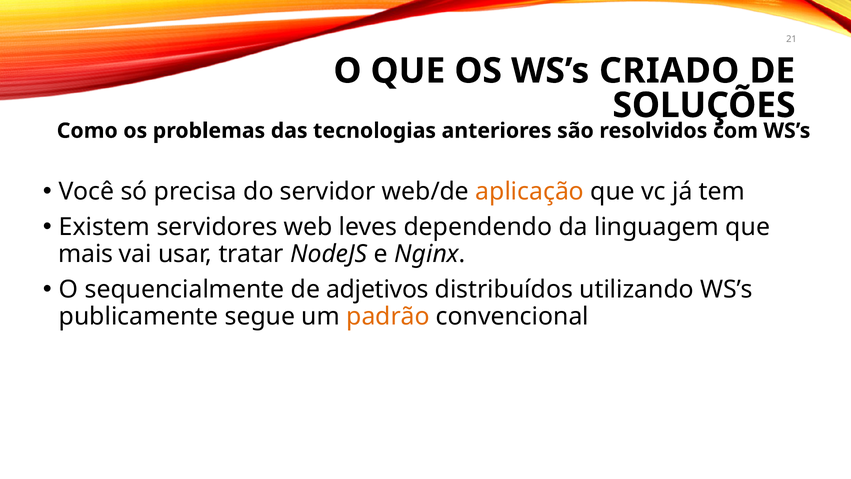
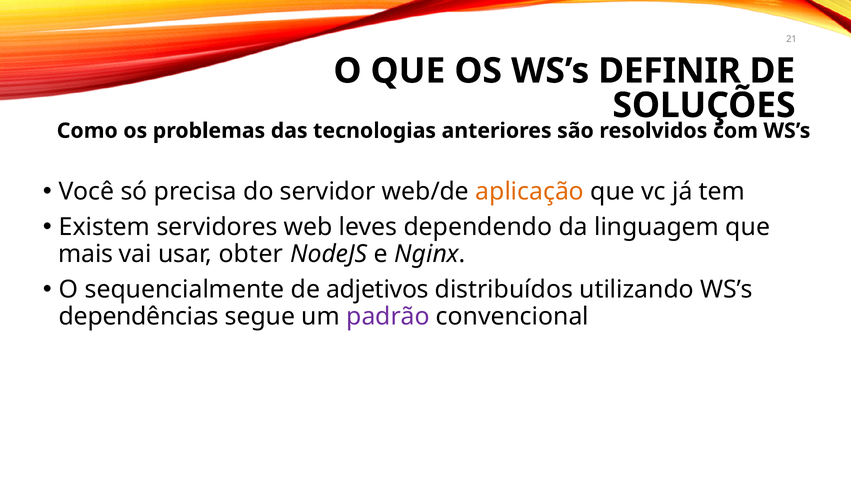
CRIADO: CRIADO -> DEFINIR
tratar: tratar -> obter
publicamente: publicamente -> dependências
padrão colour: orange -> purple
